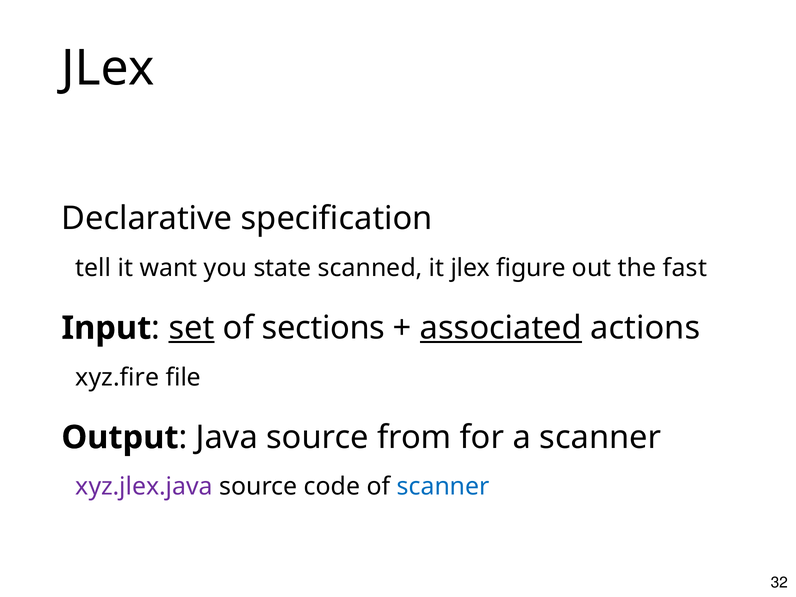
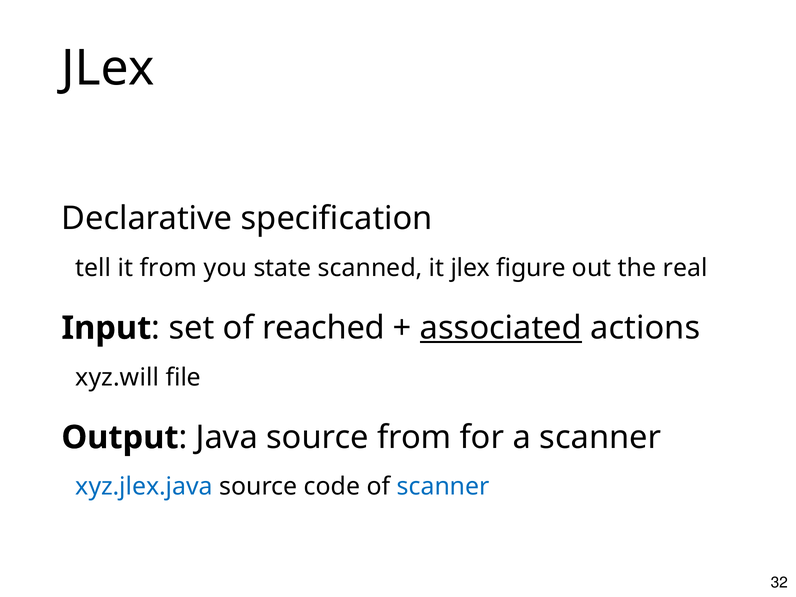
it want: want -> from
fast: fast -> real
set underline: present -> none
sections: sections -> reached
xyz.fire: xyz.fire -> xyz.will
xyz.jlex.java colour: purple -> blue
